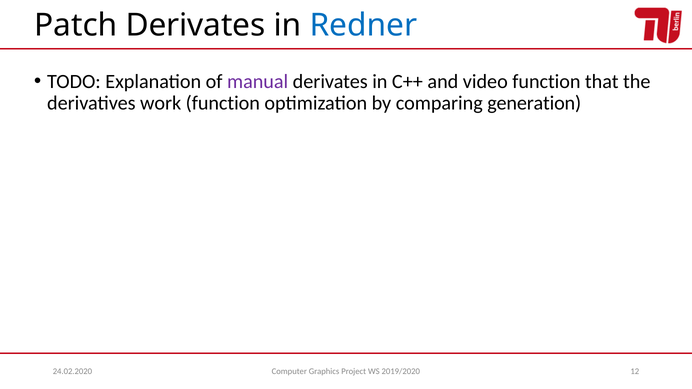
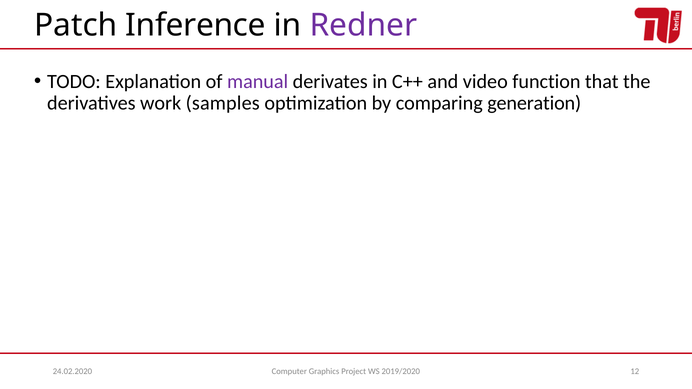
Patch Derivates: Derivates -> Inference
Redner colour: blue -> purple
work function: function -> samples
